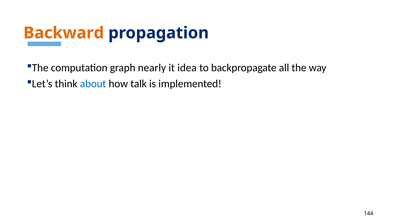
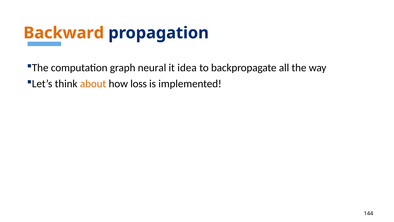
nearly: nearly -> neural
about colour: blue -> orange
talk: talk -> loss
